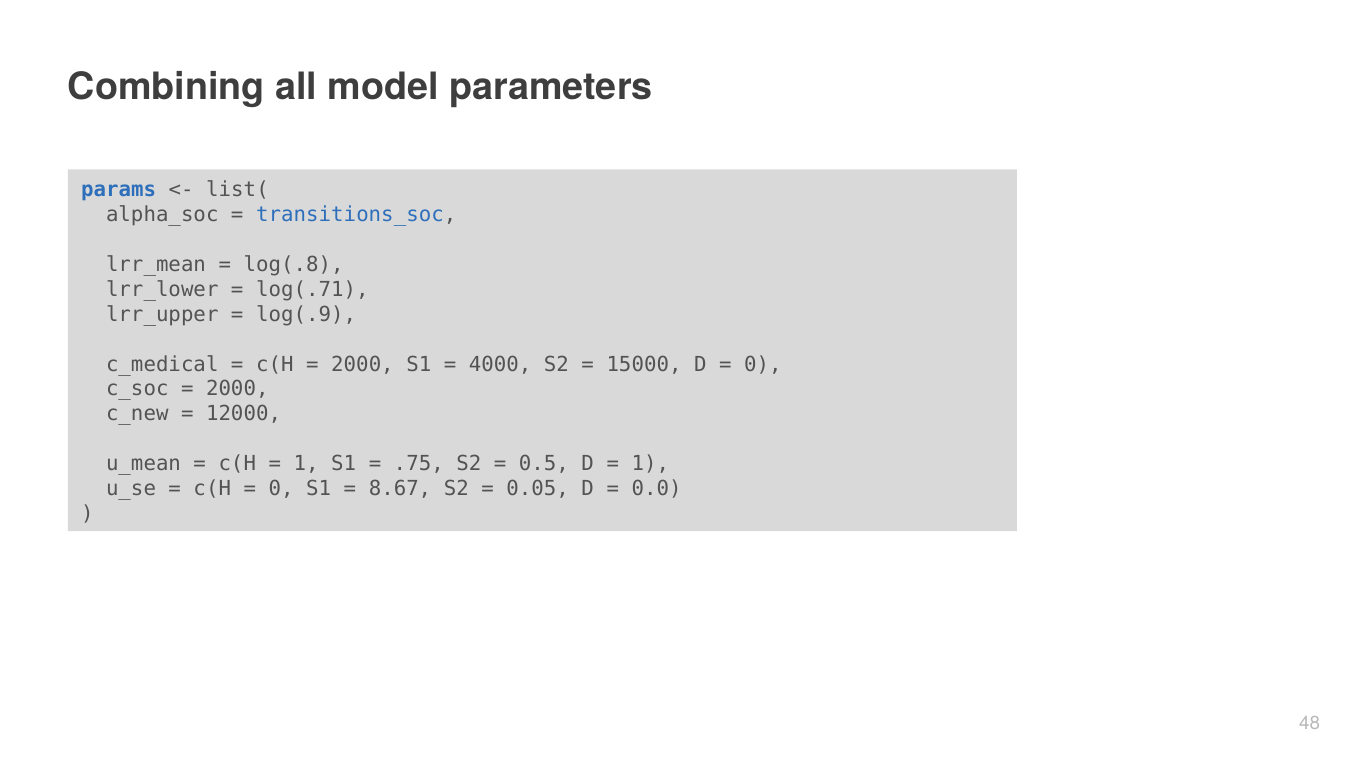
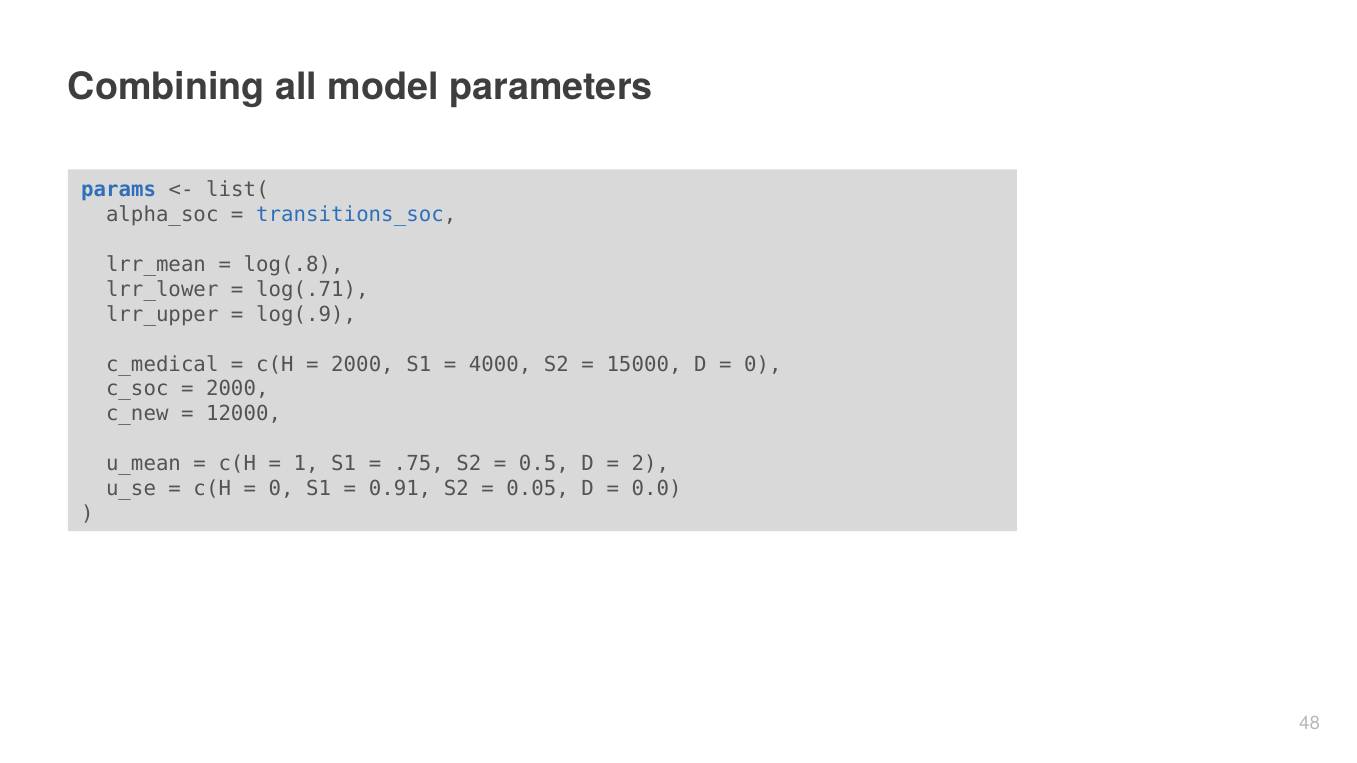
1 at (650, 464): 1 -> 2
8.67: 8.67 -> 0.91
